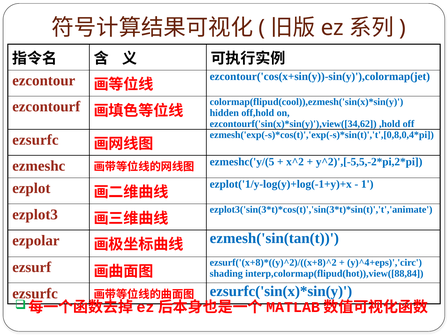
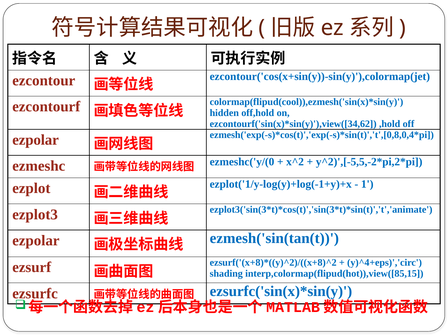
ezsurfc at (35, 140): ezsurfc -> ezpolar
ezmeshc('y/(5: ezmeshc('y/(5 -> ezmeshc('y/(0
interp,colormap(flipud(hot)),view([88,84: interp,colormap(flipud(hot)),view([88,84 -> interp,colormap(flipud(hot)),view([85,15
